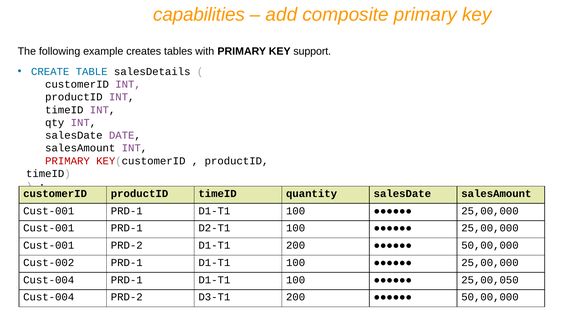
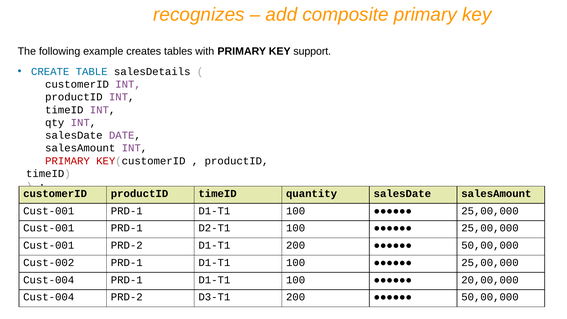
capabilities: capabilities -> recognizes
25,00,050: 25,00,050 -> 20,00,000
